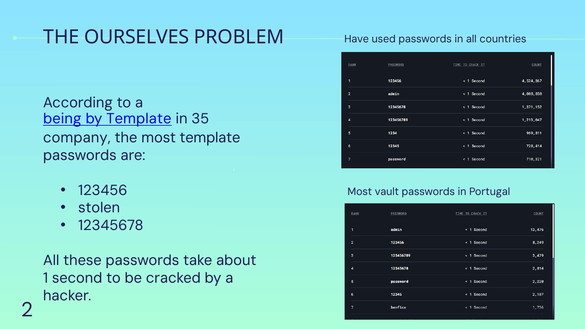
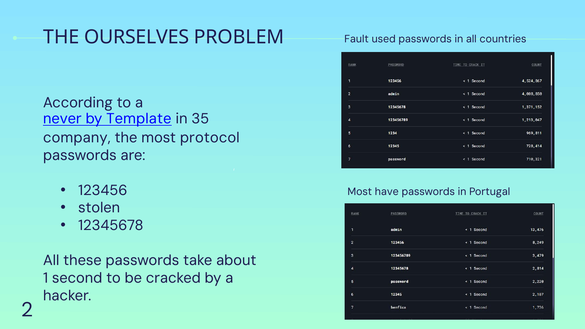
Have: Have -> Fault
being: being -> never
most template: template -> protocol
vault: vault -> have
